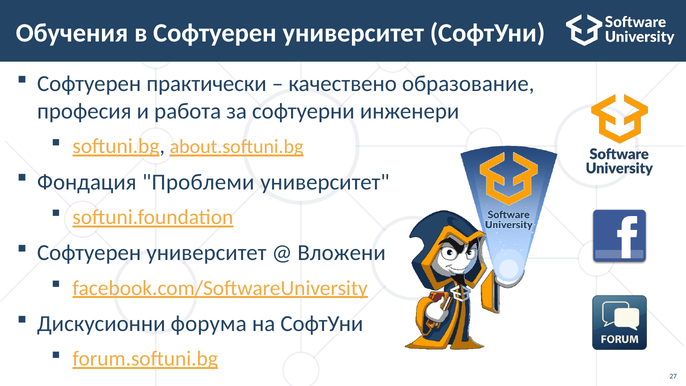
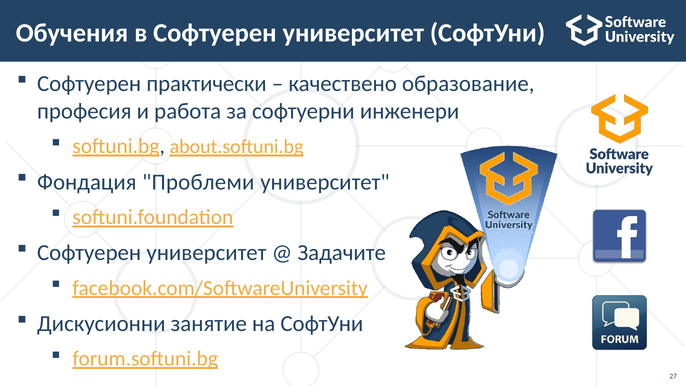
Вложени: Вложени -> Задачите
форума: форума -> занятие
